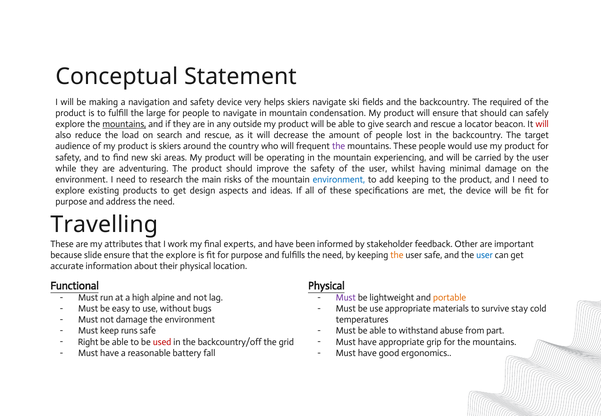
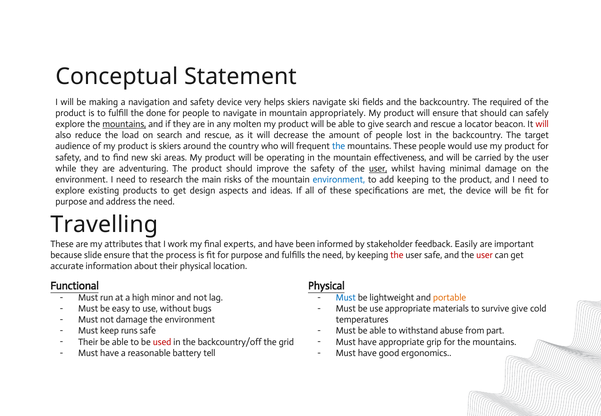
large: large -> done
condensation: condensation -> appropriately
outside: outside -> molten
the at (339, 146) colour: purple -> blue
experiencing: experiencing -> effectiveness
user at (378, 169) underline: none -> present
Other: Other -> Easily
the explore: explore -> process
the at (397, 255) colour: orange -> red
user at (485, 255) colour: blue -> red
alpine: alpine -> minor
Must at (346, 298) colour: purple -> blue
survive stay: stay -> give
Right at (88, 342): Right -> Their
fall: fall -> tell
